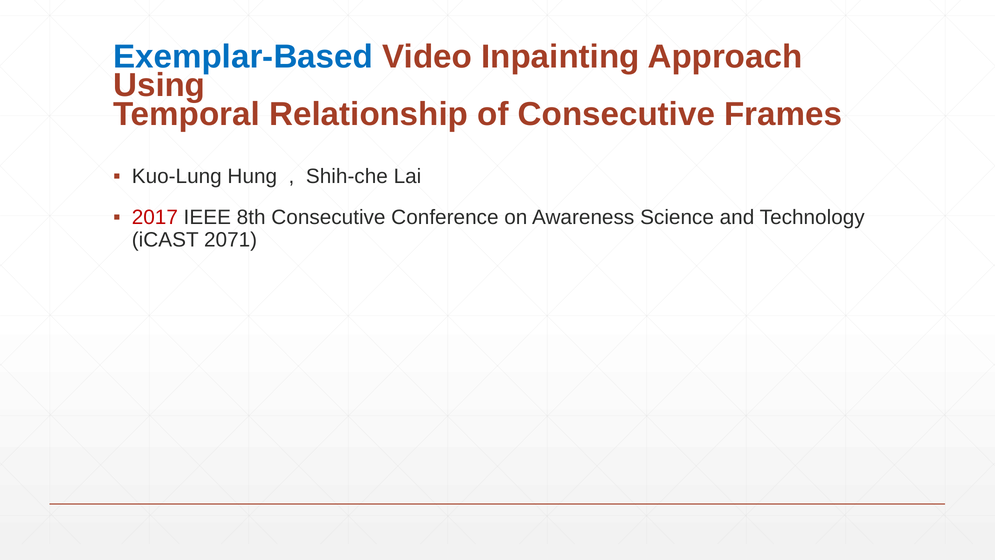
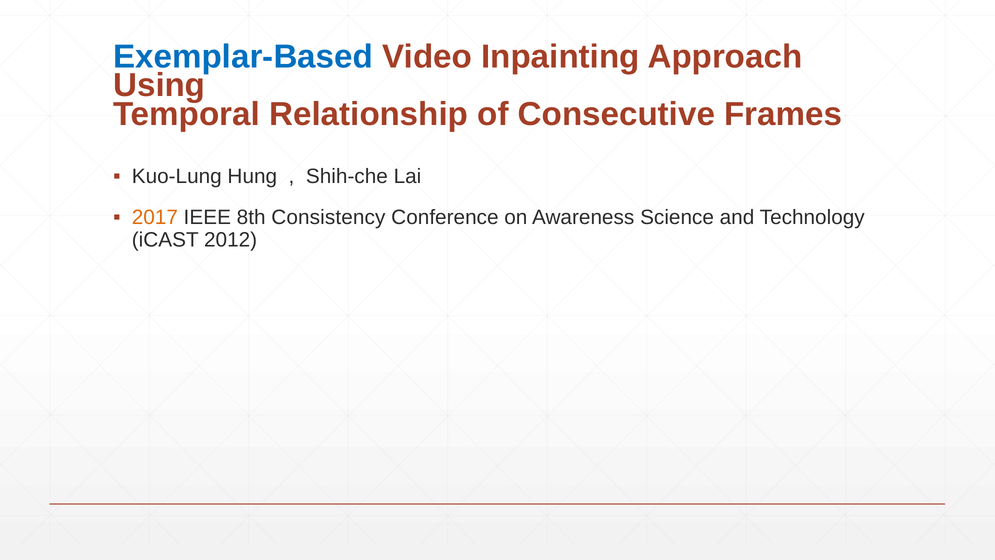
2017 colour: red -> orange
8th Consecutive: Consecutive -> Consistency
2071: 2071 -> 2012
